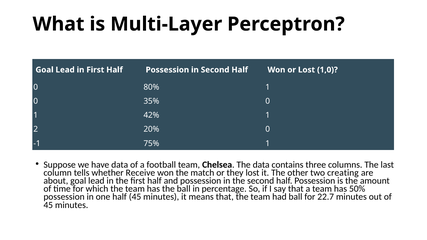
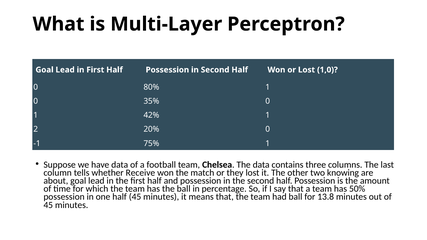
creating: creating -> knowing
22.7: 22.7 -> 13.8
